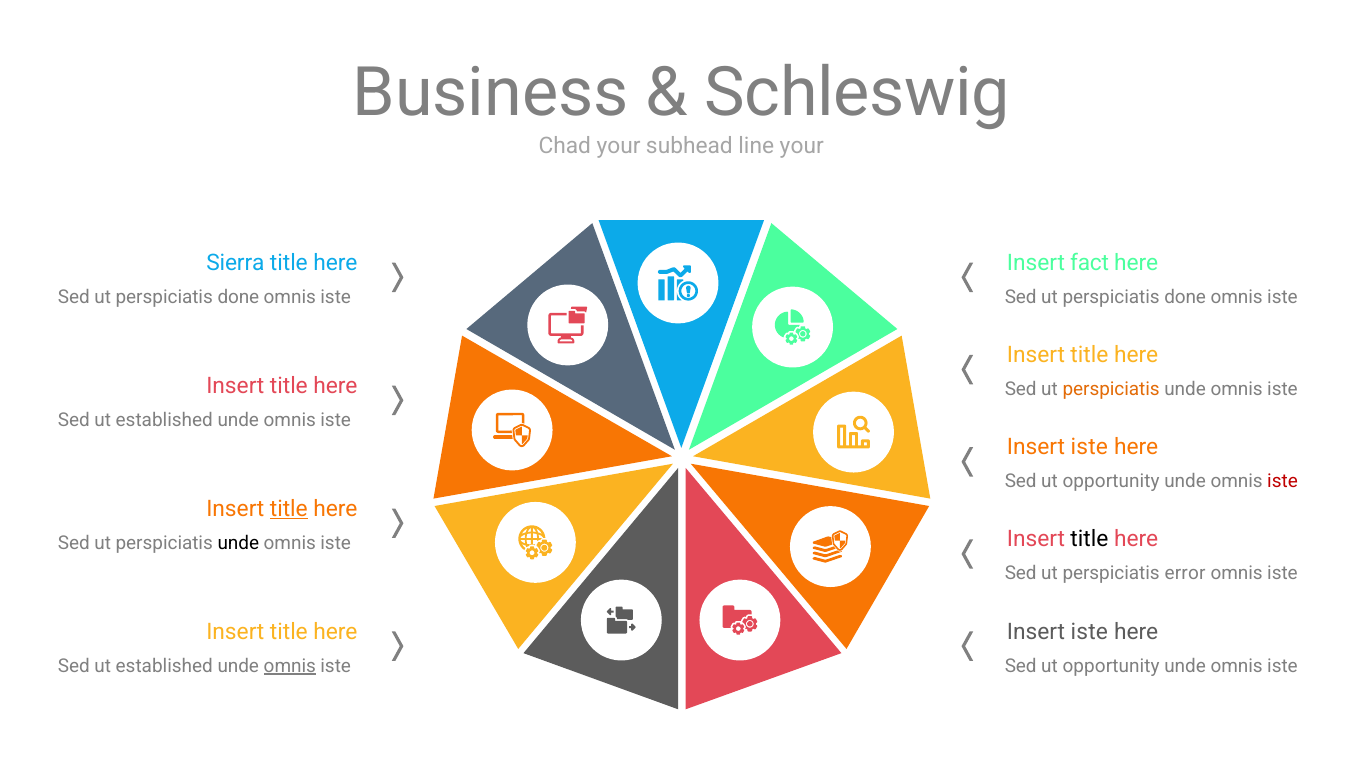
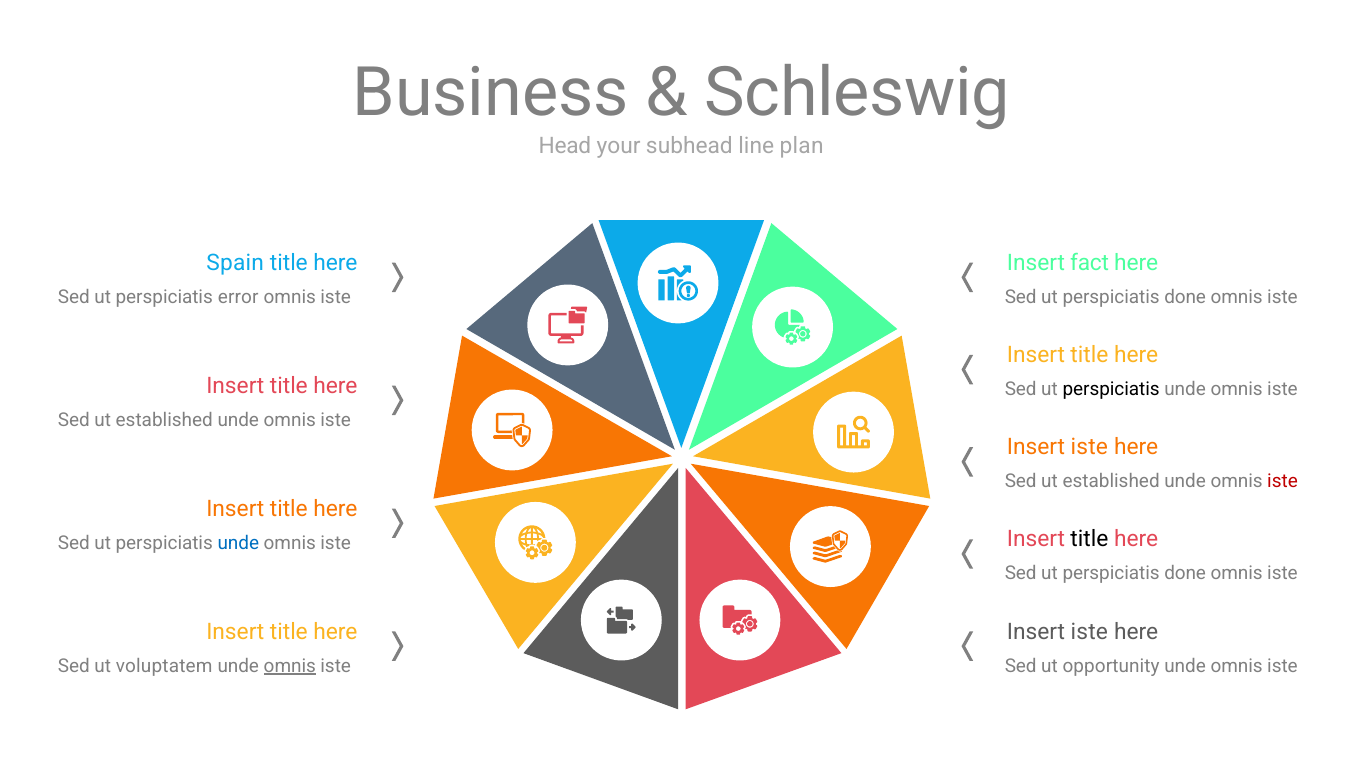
Chad: Chad -> Head
line your: your -> plan
Sierra: Sierra -> Spain
done at (238, 297): done -> error
perspiciatis at (1111, 389) colour: orange -> black
opportunity at (1111, 481): opportunity -> established
title at (289, 509) underline: present -> none
unde at (238, 543) colour: black -> blue
error at (1185, 573): error -> done
established at (164, 666): established -> voluptatem
